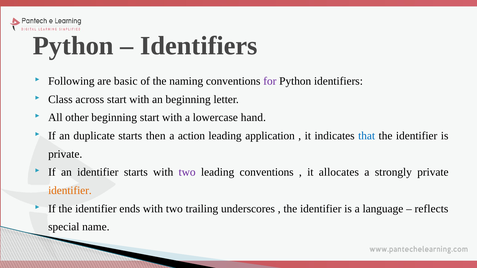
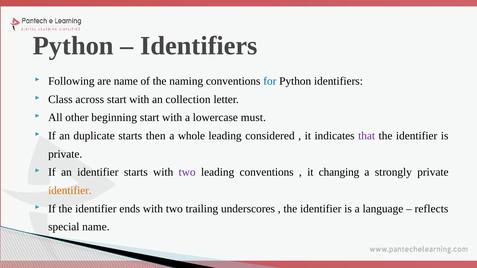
are basic: basic -> name
for colour: purple -> blue
an beginning: beginning -> collection
hand: hand -> must
action: action -> whole
application: application -> considered
that colour: blue -> purple
allocates: allocates -> changing
